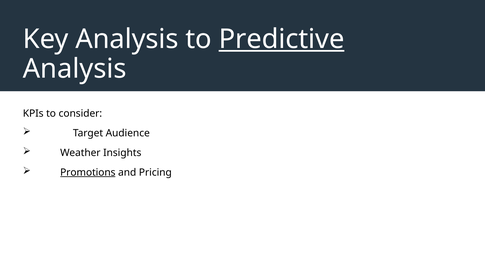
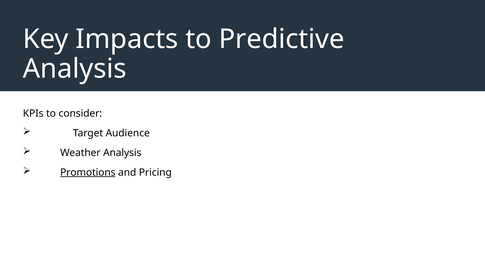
Key Analysis: Analysis -> Impacts
Predictive underline: present -> none
Weather Insights: Insights -> Analysis
